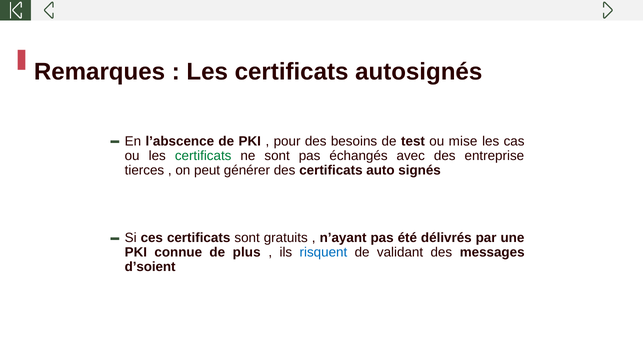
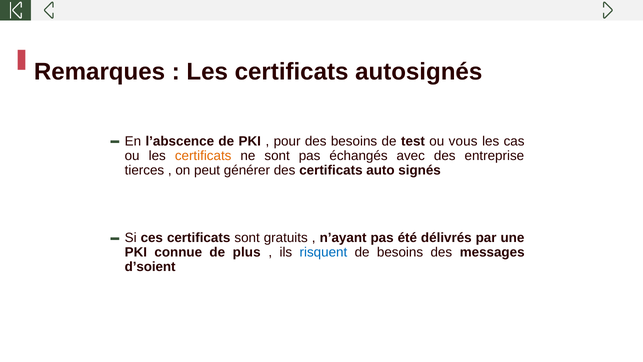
mise: mise -> vous
certificats at (203, 156) colour: green -> orange
de validant: validant -> besoins
